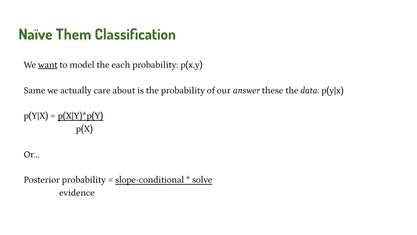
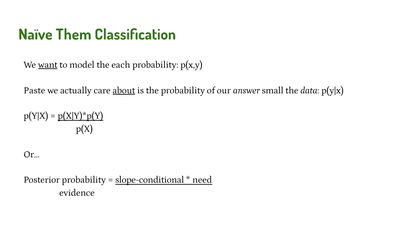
Same: Same -> Paste
about underline: none -> present
these: these -> small
solve: solve -> need
